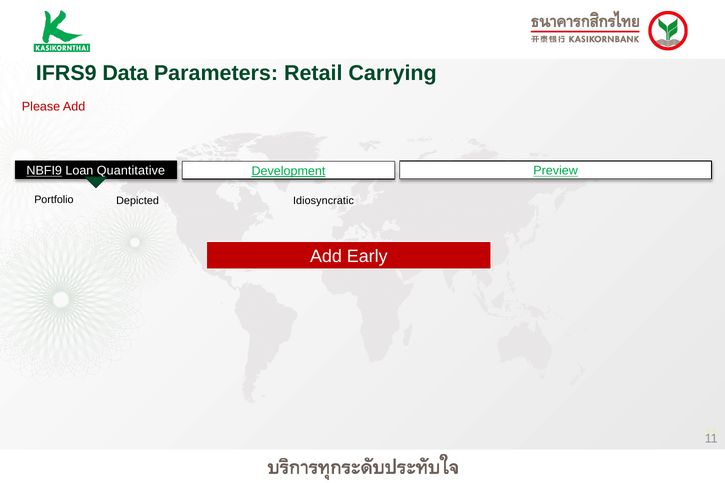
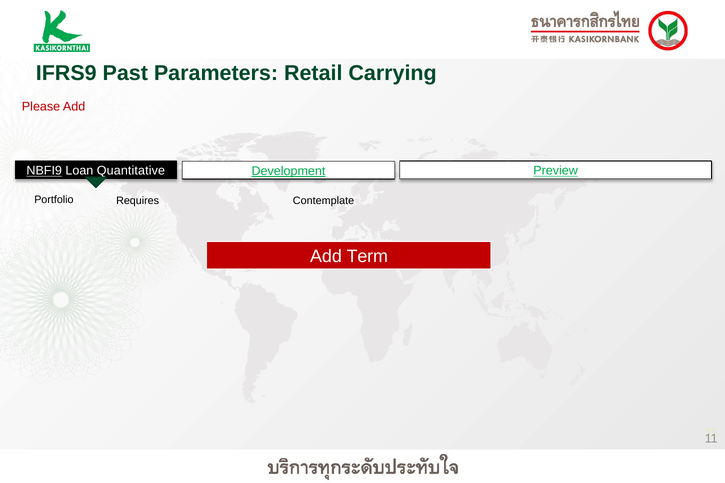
Data: Data -> Past
Depicted: Depicted -> Requires
Idiosyncratic: Idiosyncratic -> Contemplate
Early: Early -> Term
